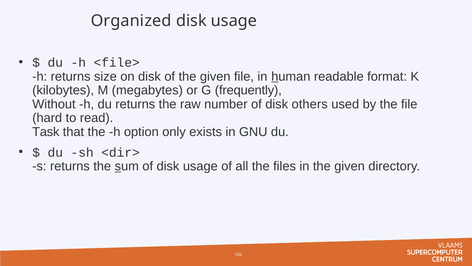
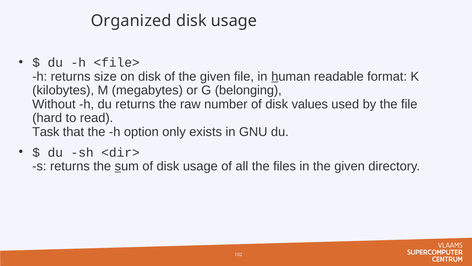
frequently: frequently -> belonging
others: others -> values
